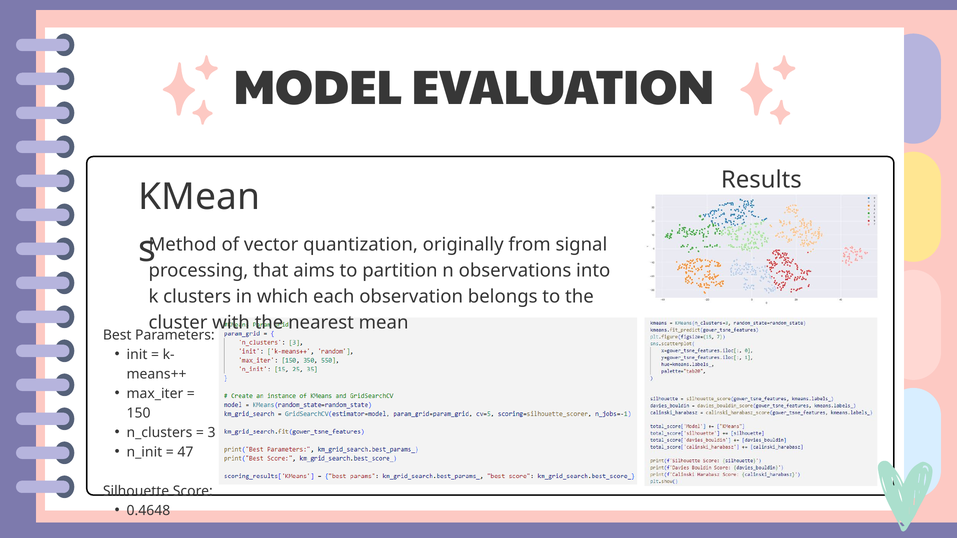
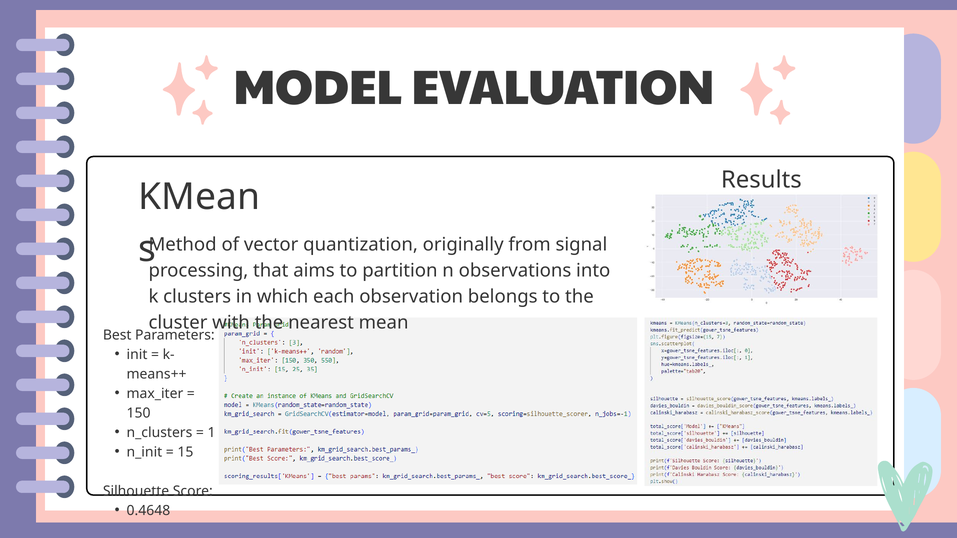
3: 3 -> 1
47: 47 -> 15
